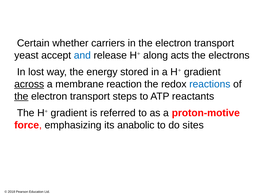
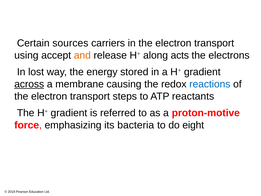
whether: whether -> sources
yeast: yeast -> using
and colour: blue -> orange
reaction: reaction -> causing
the at (21, 96) underline: present -> none
anabolic: anabolic -> bacteria
sites: sites -> eight
